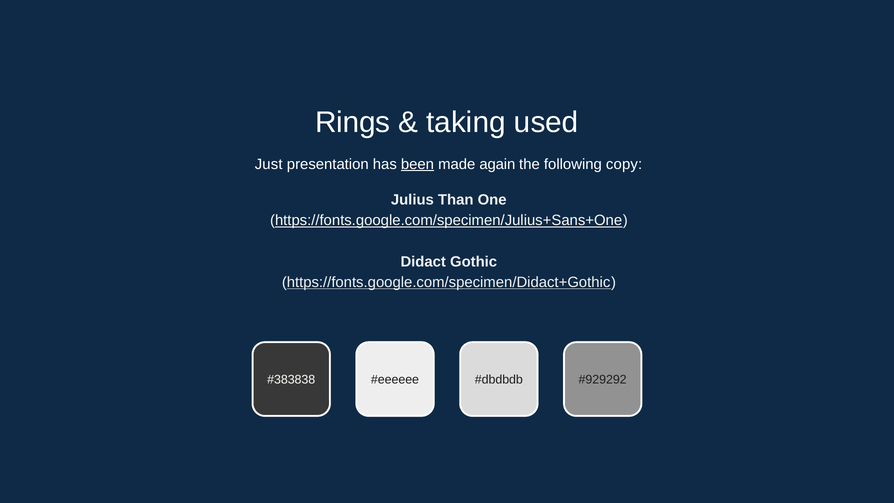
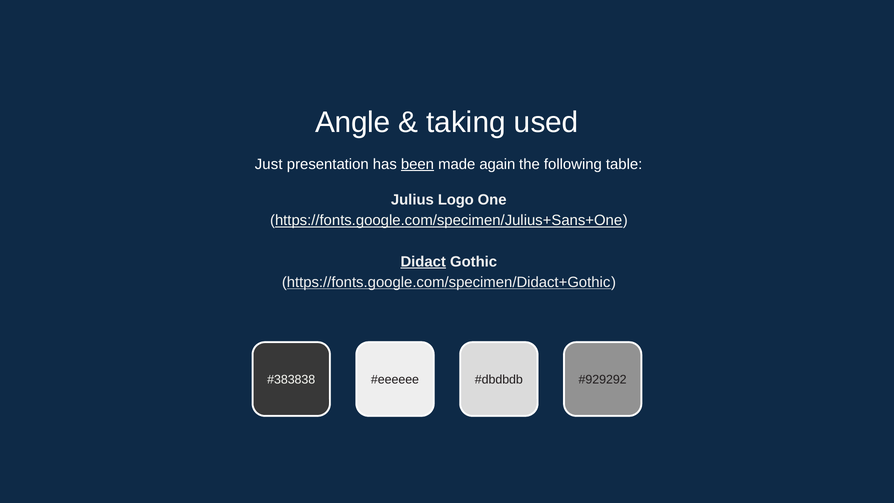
Rings: Rings -> Angle
copy: copy -> table
Than: Than -> Logo
Didact underline: none -> present
